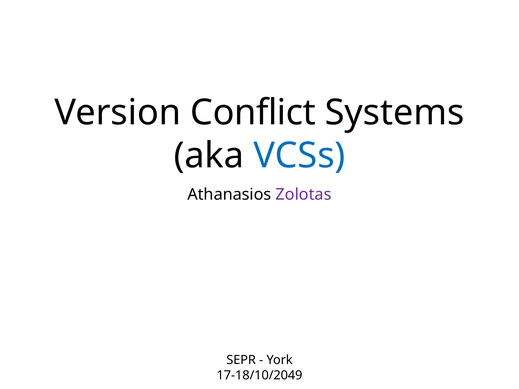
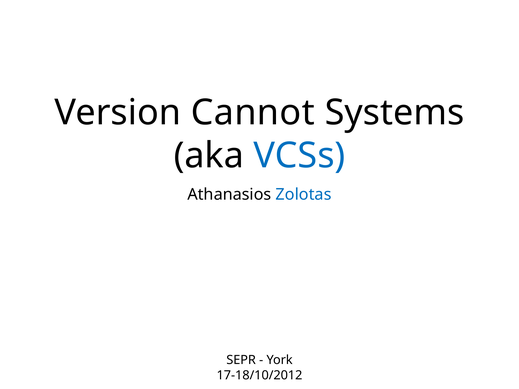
Conflict: Conflict -> Cannot
Zolotas colour: purple -> blue
17-18/10/2049: 17-18/10/2049 -> 17-18/10/2012
